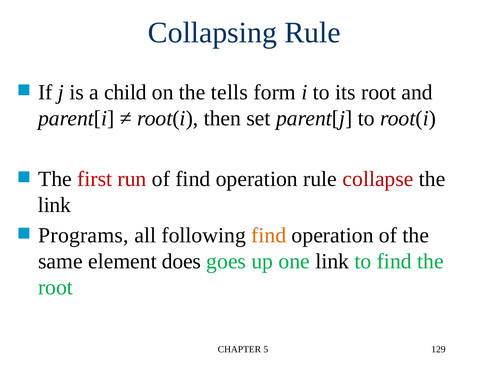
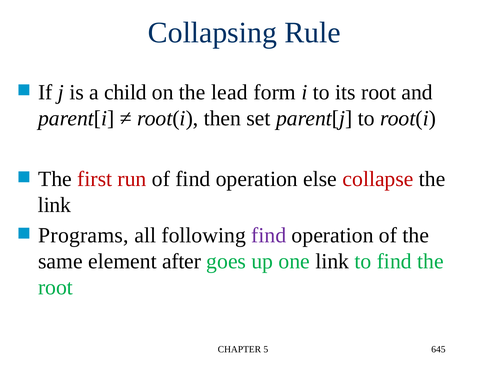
tells: tells -> lead
operation rule: rule -> else
find at (269, 235) colour: orange -> purple
does: does -> after
129: 129 -> 645
